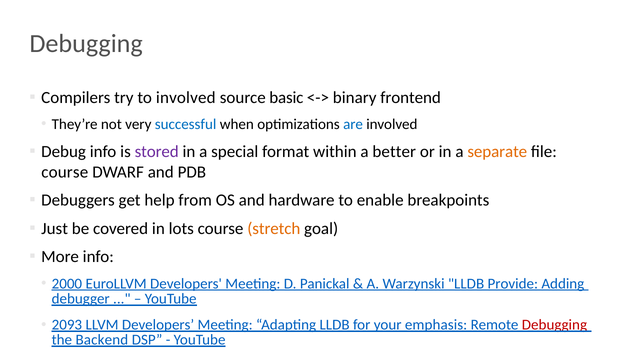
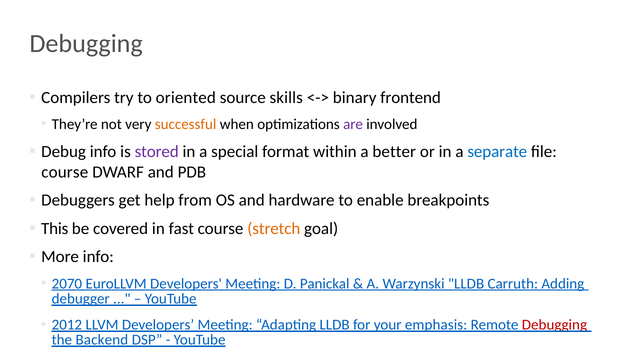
to involved: involved -> oriented
basic: basic -> skills
successful colour: blue -> orange
are colour: blue -> purple
separate colour: orange -> blue
Just: Just -> This
lots: lots -> fast
2000: 2000 -> 2070
Provide: Provide -> Carruth
2093: 2093 -> 2012
